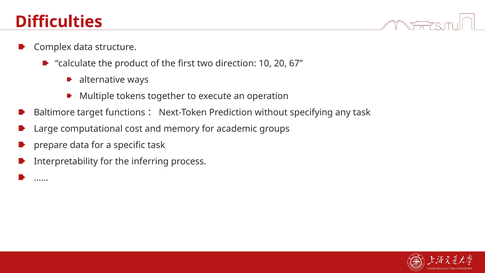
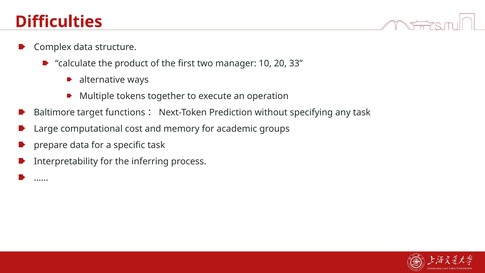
direction: direction -> manager
67: 67 -> 33
